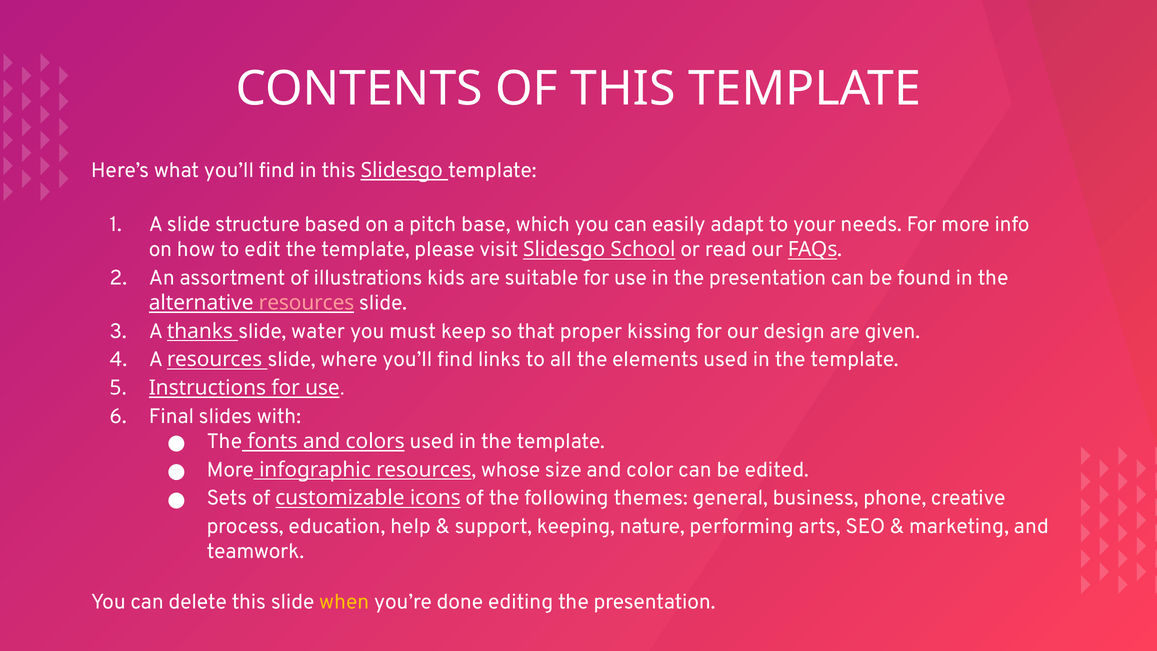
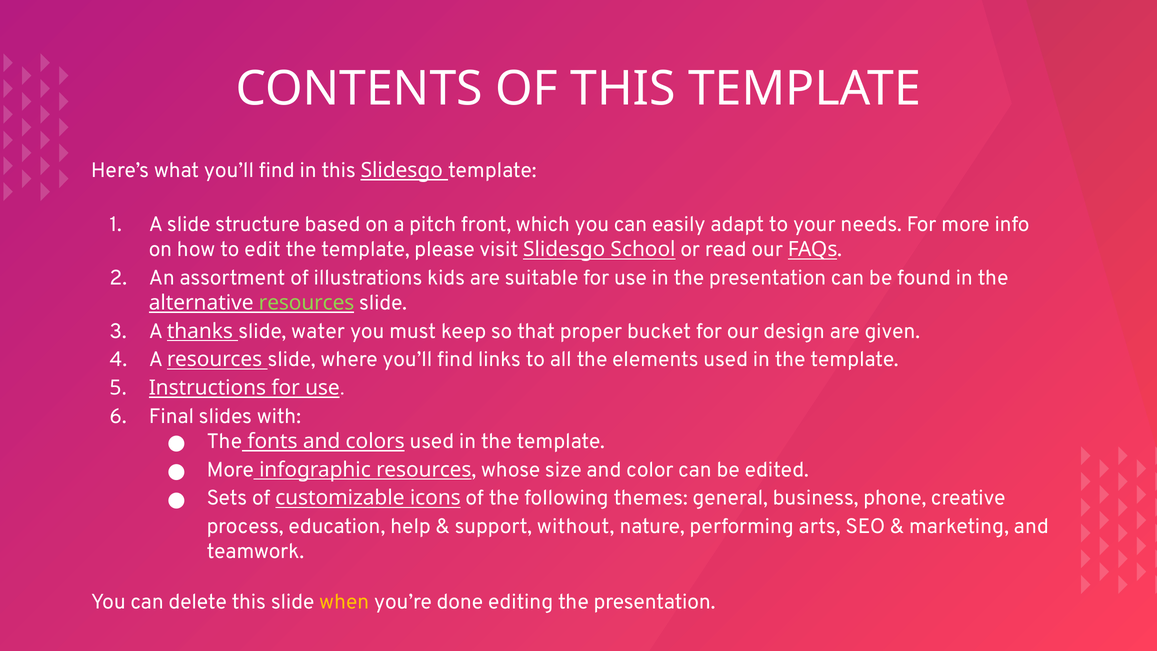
base: base -> front
resources at (307, 303) colour: pink -> light green
kissing: kissing -> bucket
keeping: keeping -> without
